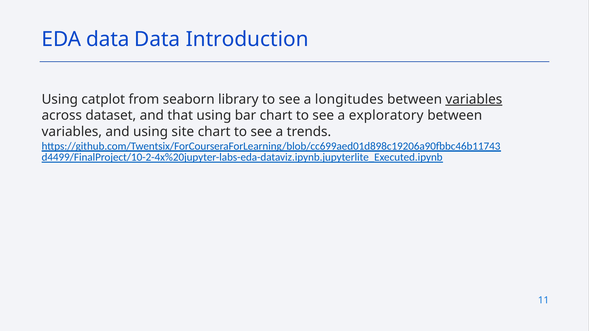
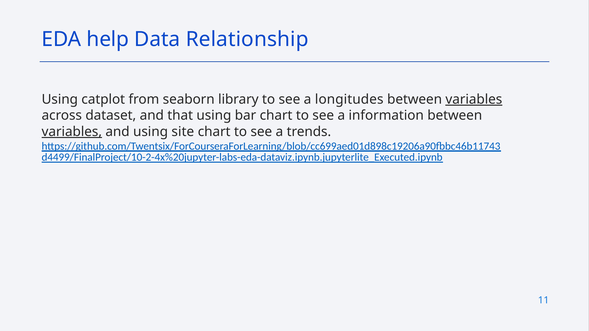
EDA data: data -> help
Introduction: Introduction -> Relationship
exploratory: exploratory -> information
variables at (72, 132) underline: none -> present
